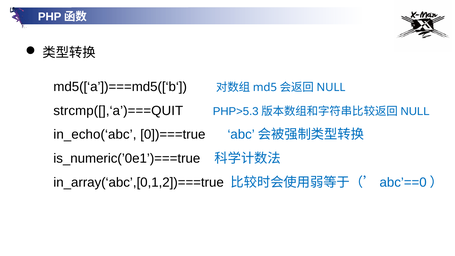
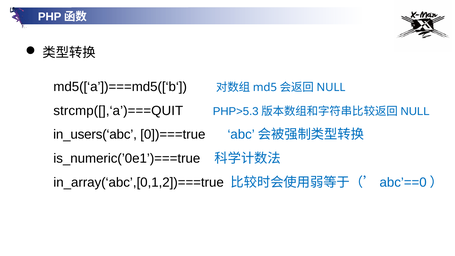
in_echo(‘abc: in_echo(‘abc -> in_users(‘abc
